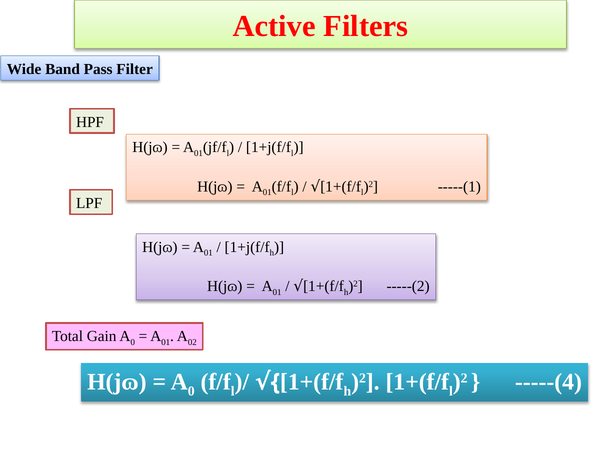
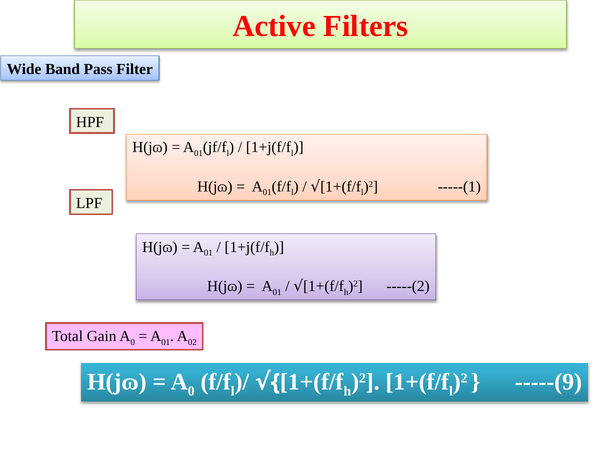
-----(4: -----(4 -> -----(9
